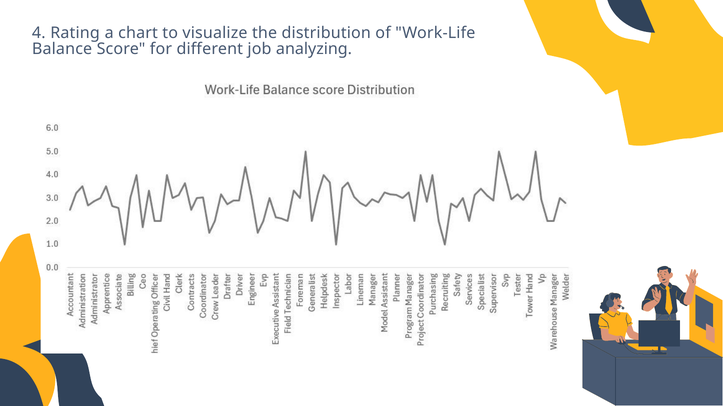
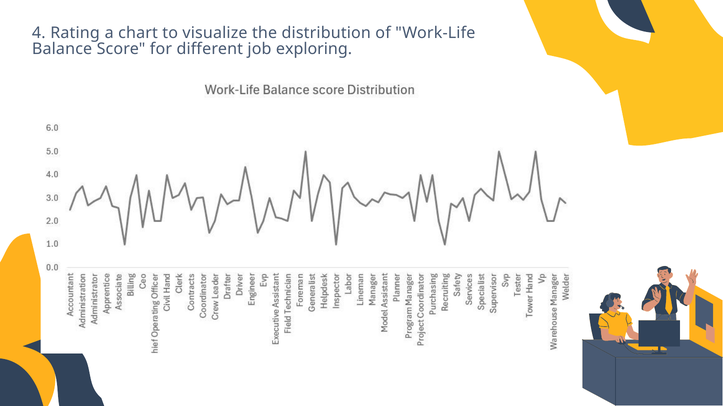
analyzing: analyzing -> exploring
